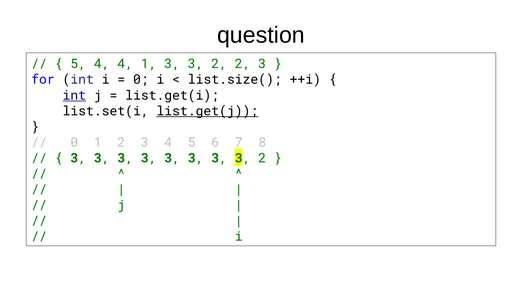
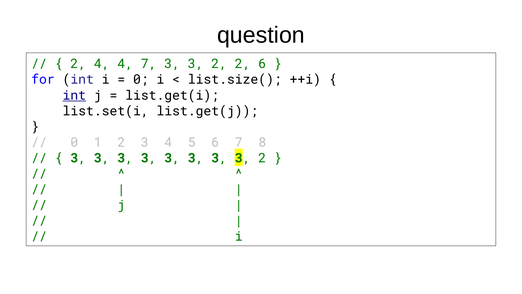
5 at (78, 64): 5 -> 2
4 1: 1 -> 7
2 2 3: 3 -> 6
list.get(j underline: present -> none
